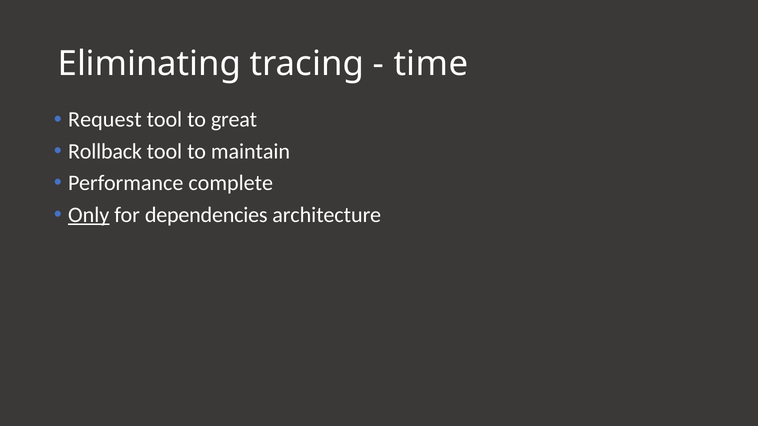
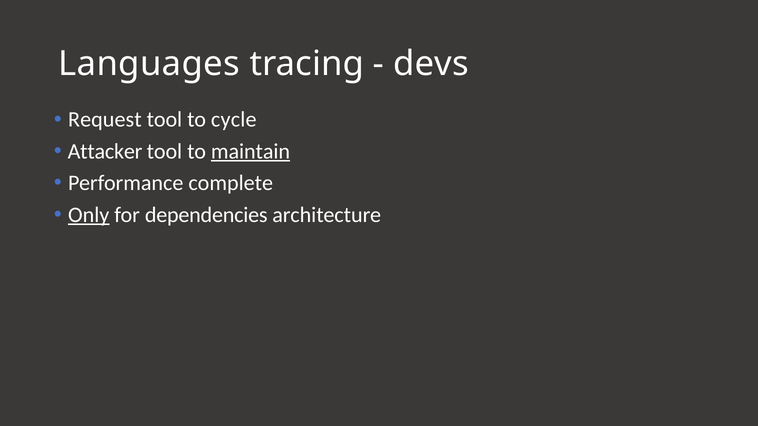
Eliminating: Eliminating -> Languages
time: time -> devs
great: great -> cycle
Rollback: Rollback -> Attacker
maintain underline: none -> present
